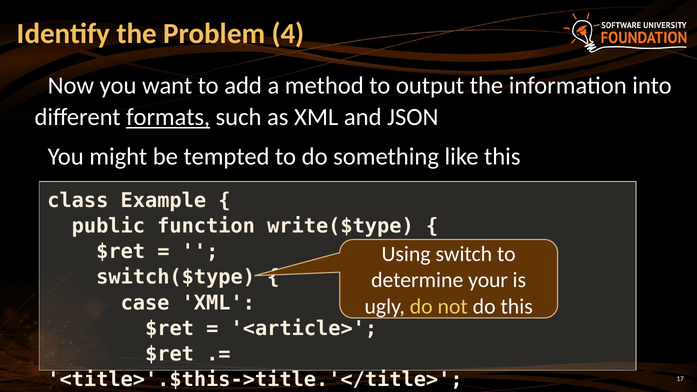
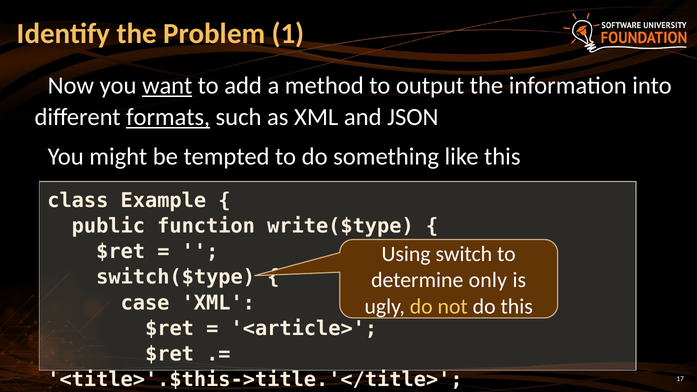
4: 4 -> 1
want underline: none -> present
your: your -> only
